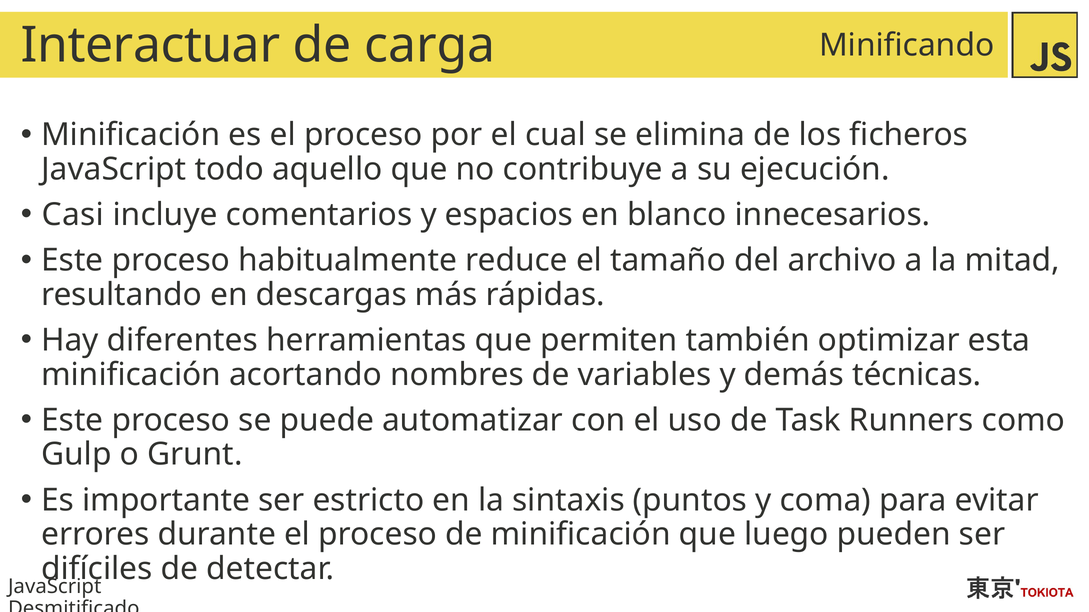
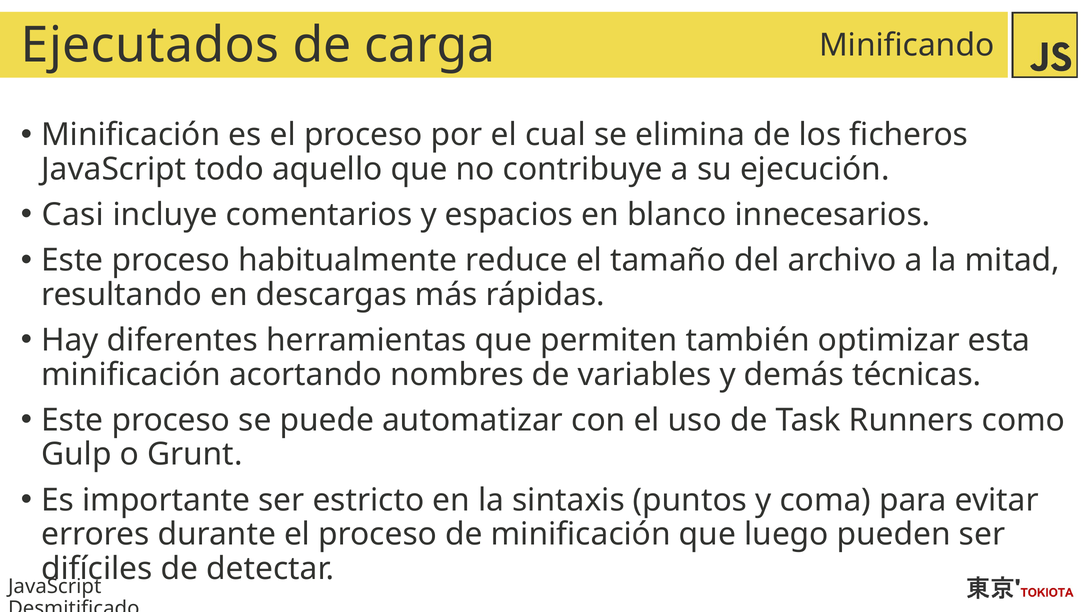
Interactuar: Interactuar -> Ejecutados
